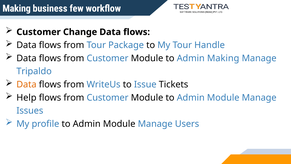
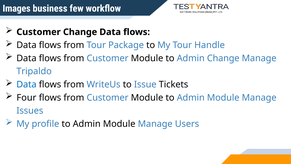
Making at (17, 8): Making -> Images
Admin Making: Making -> Change
Data at (26, 84) colour: orange -> blue
Help: Help -> Four
